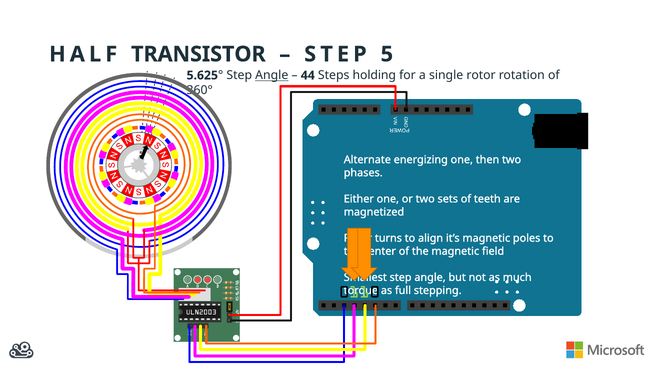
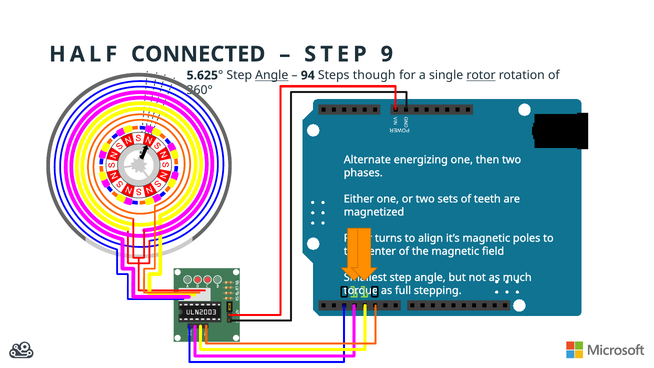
TRANSISTOR: TRANSISTOR -> CONNECTED
5: 5 -> 9
44: 44 -> 94
holding: holding -> though
rotor at (481, 75) underline: none -> present
